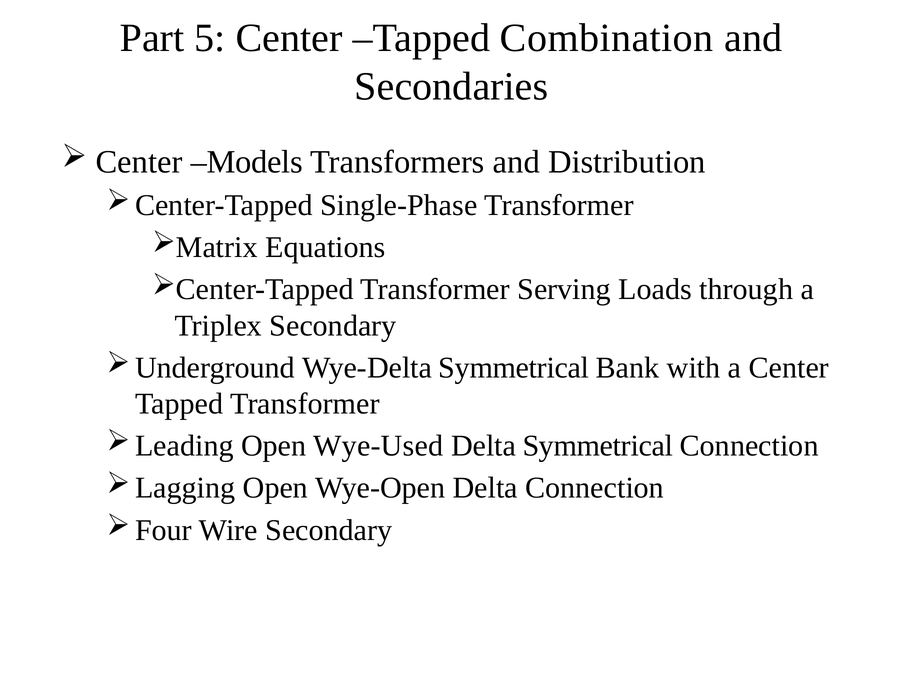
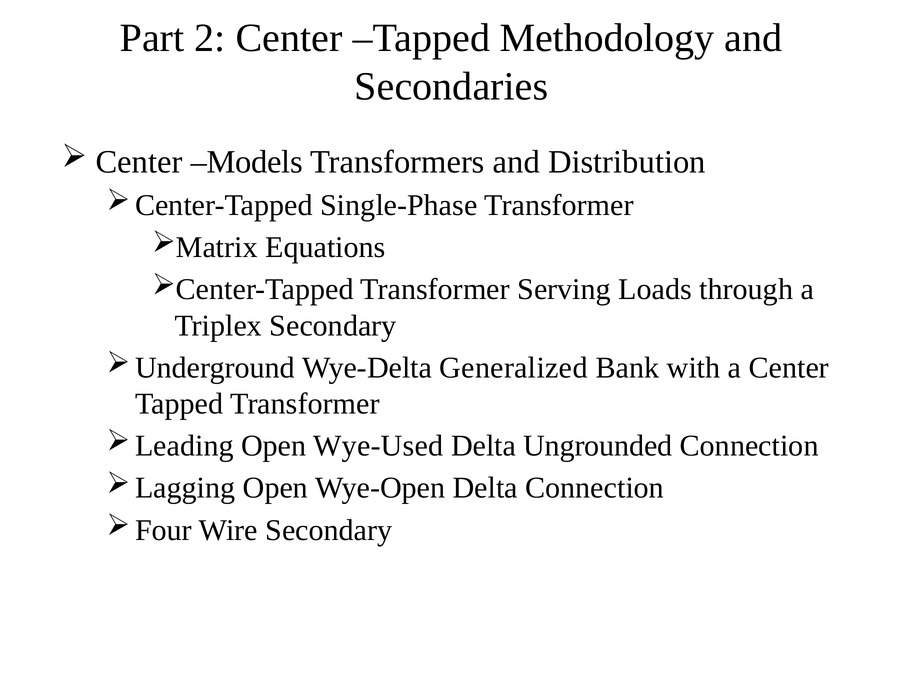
5: 5 -> 2
Combination: Combination -> Methodology
Wye-Delta Symmetrical: Symmetrical -> Generalized
Delta Symmetrical: Symmetrical -> Ungrounded
